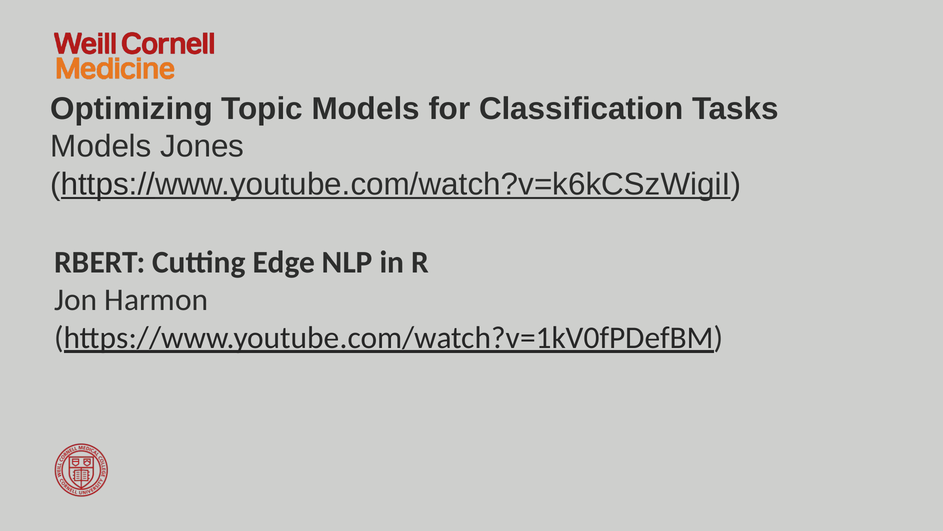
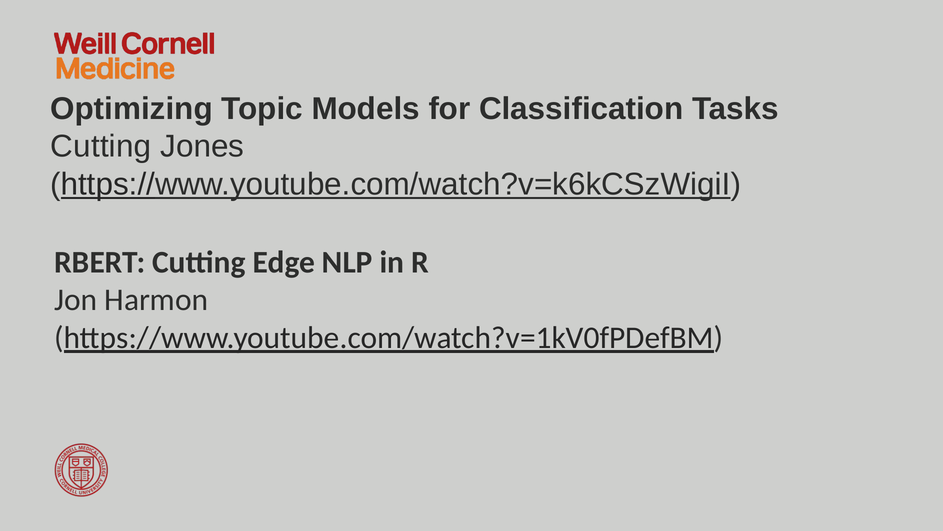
Models at (101, 146): Models -> Cutting
